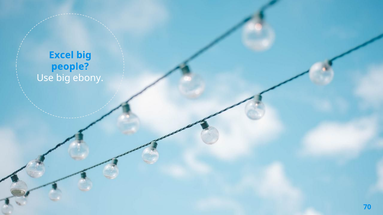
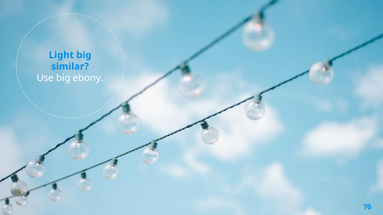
Excel: Excel -> Light
people: people -> similar
